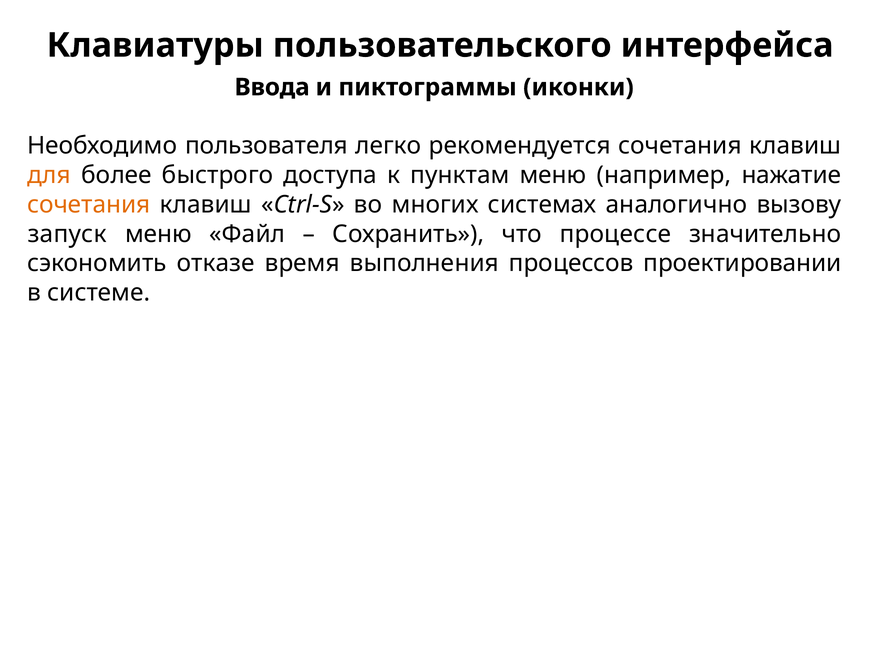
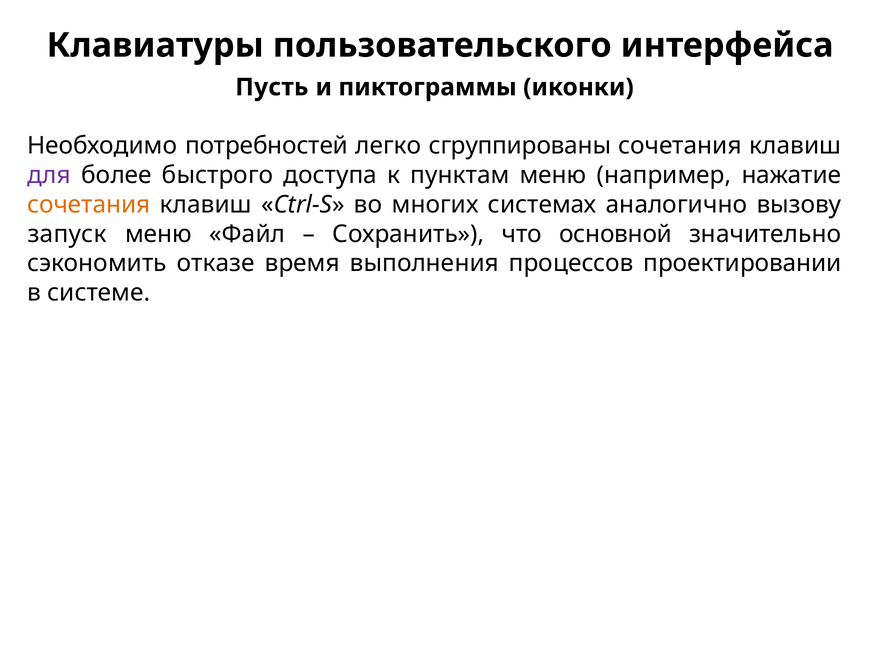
Ввода: Ввода -> Пусть
пользователя: пользователя -> потребностей
рекомендуется: рекомендуется -> сгруппированы
для colour: orange -> purple
процессе: процессе -> основной
